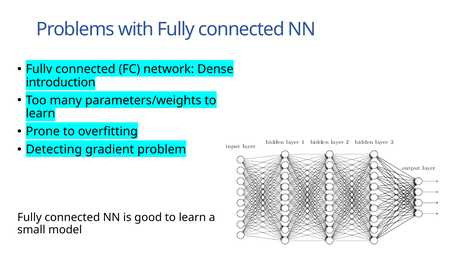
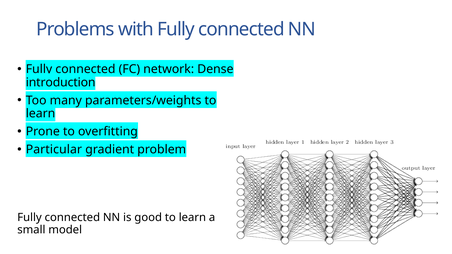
Detecting: Detecting -> Particular
